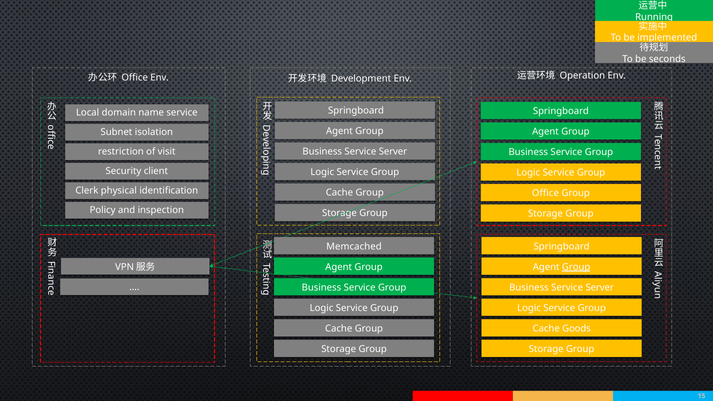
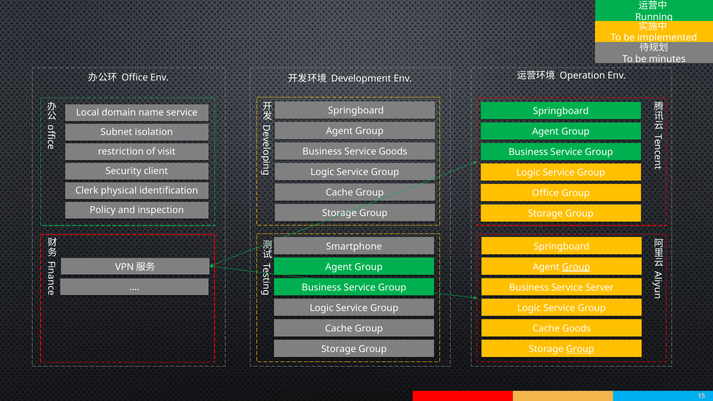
seconds: seconds -> minutes
Server at (393, 152): Server -> Goods
Memcached: Memcached -> Smartphone
Group at (580, 349) underline: none -> present
